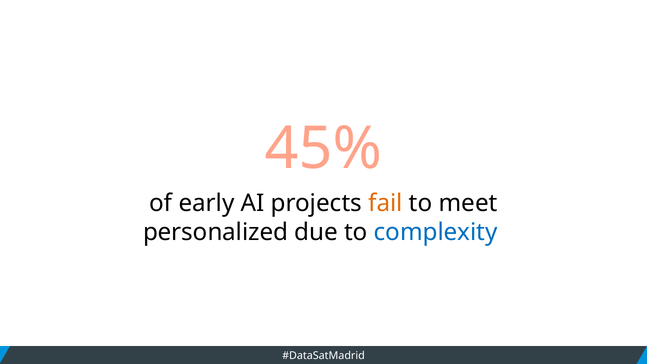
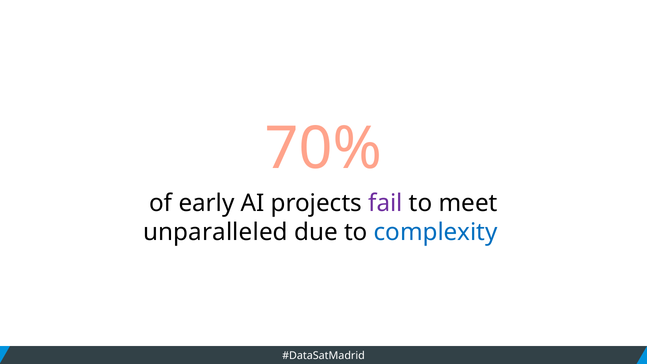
45%: 45% -> 70%
fail colour: orange -> purple
personalized: personalized -> unparalleled
